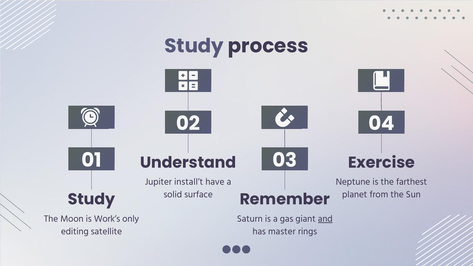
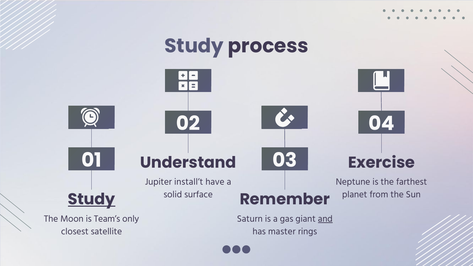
Study at (92, 199) underline: none -> present
Work’s: Work’s -> Team’s
editing: editing -> closest
